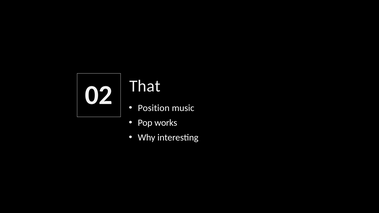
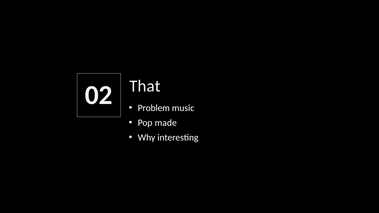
Position: Position -> Problem
works: works -> made
